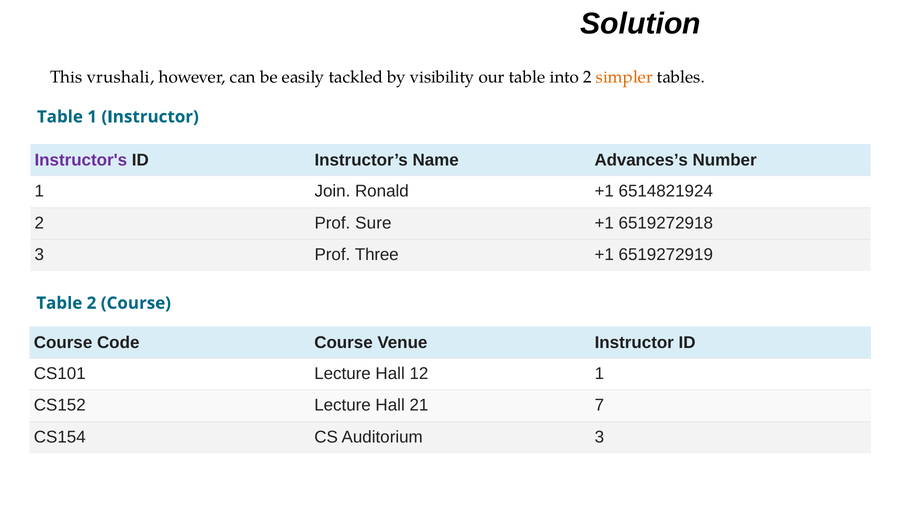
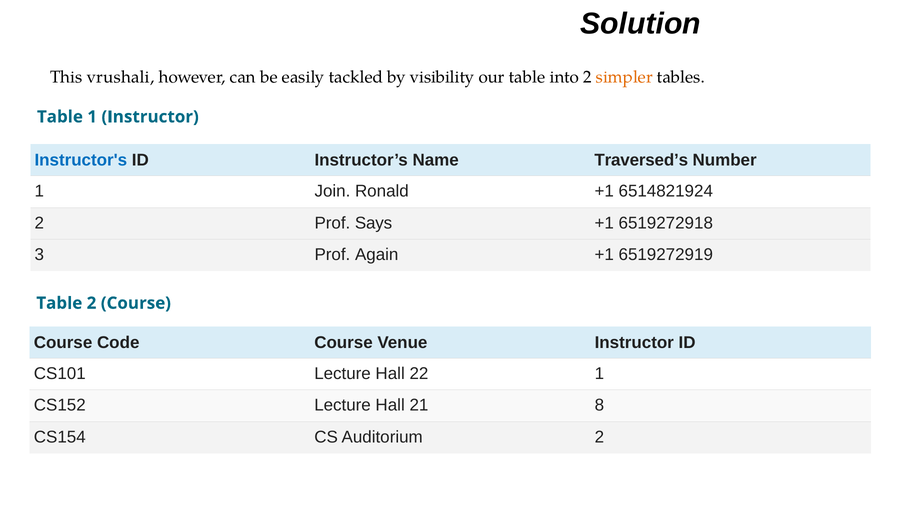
Instructor's colour: purple -> blue
Advances’s: Advances’s -> Traversed’s
Sure: Sure -> Says
Three: Three -> Again
12: 12 -> 22
7: 7 -> 8
Auditorium 3: 3 -> 2
